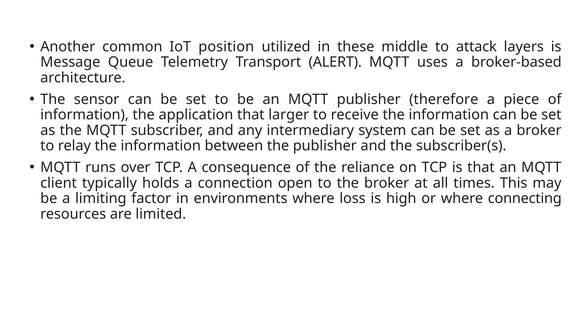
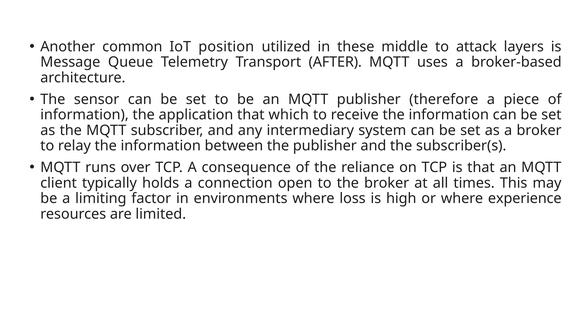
ALERT: ALERT -> AFTER
larger: larger -> which
connecting: connecting -> experience
